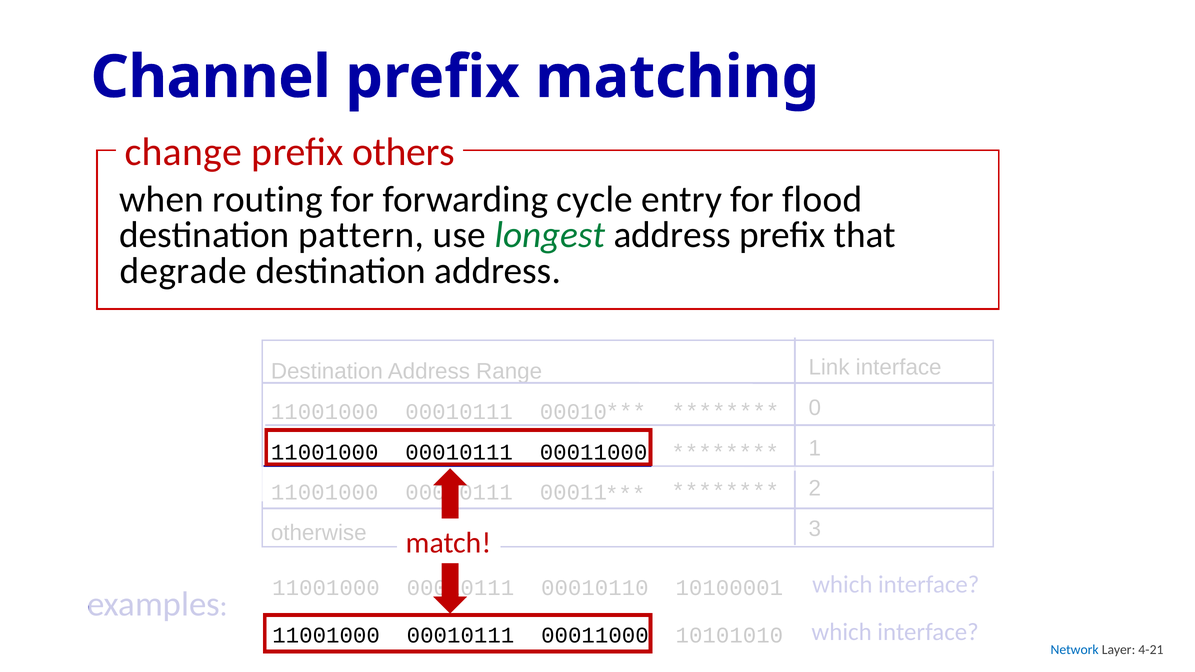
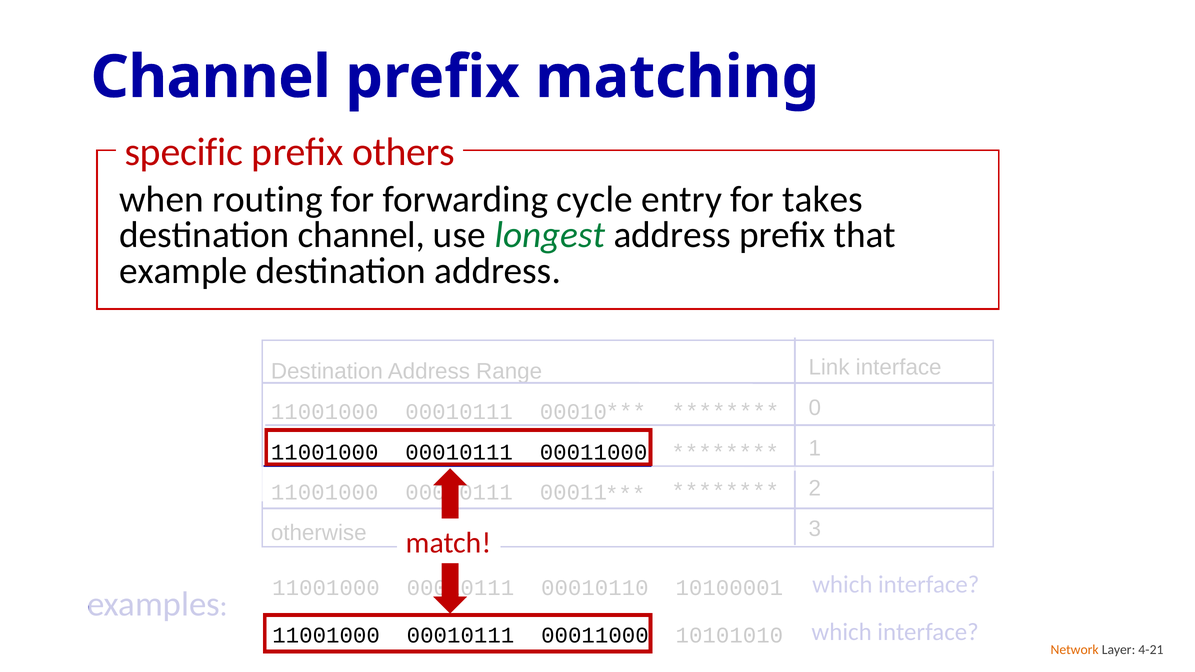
change: change -> specific
flood: flood -> takes
destination pattern: pattern -> channel
degrade: degrade -> example
Network colour: blue -> orange
